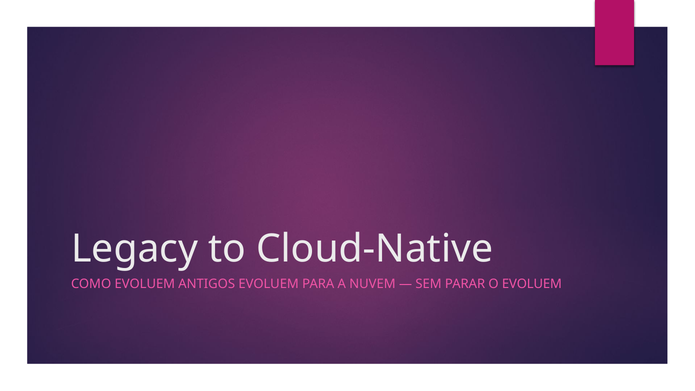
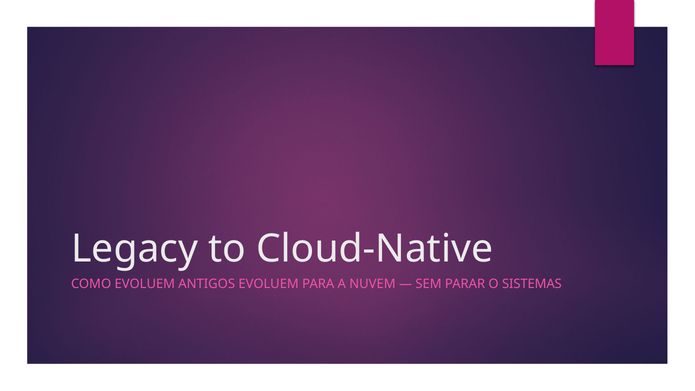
O EVOLUEM: EVOLUEM -> SISTEMAS
